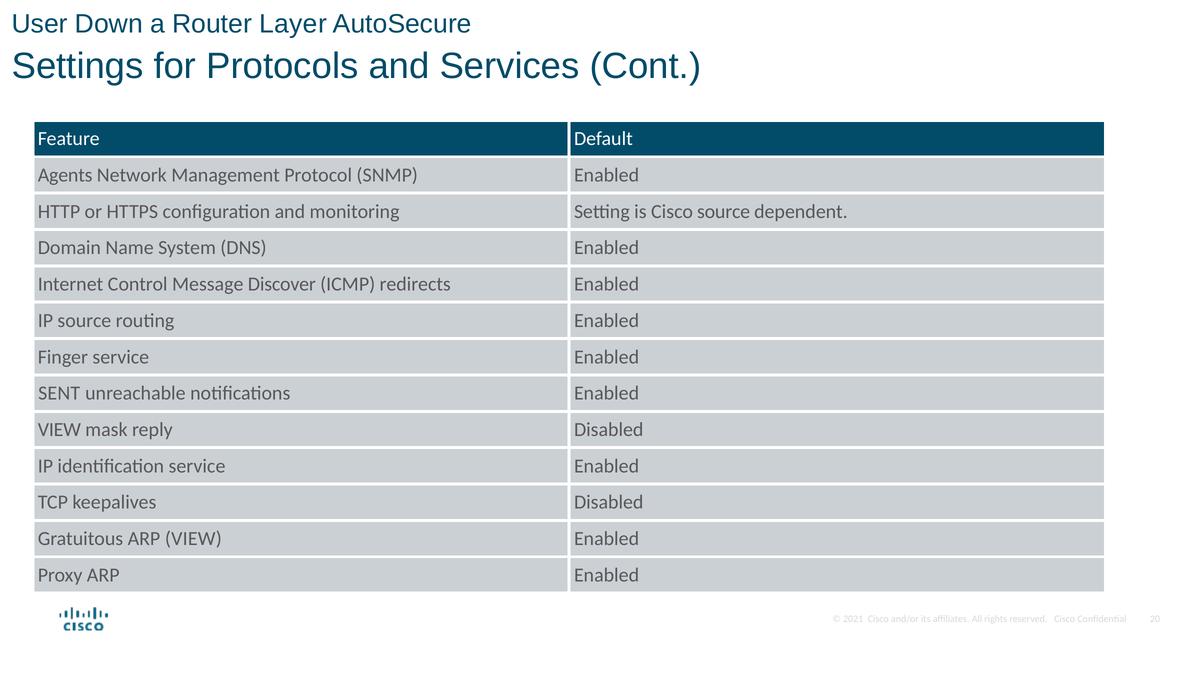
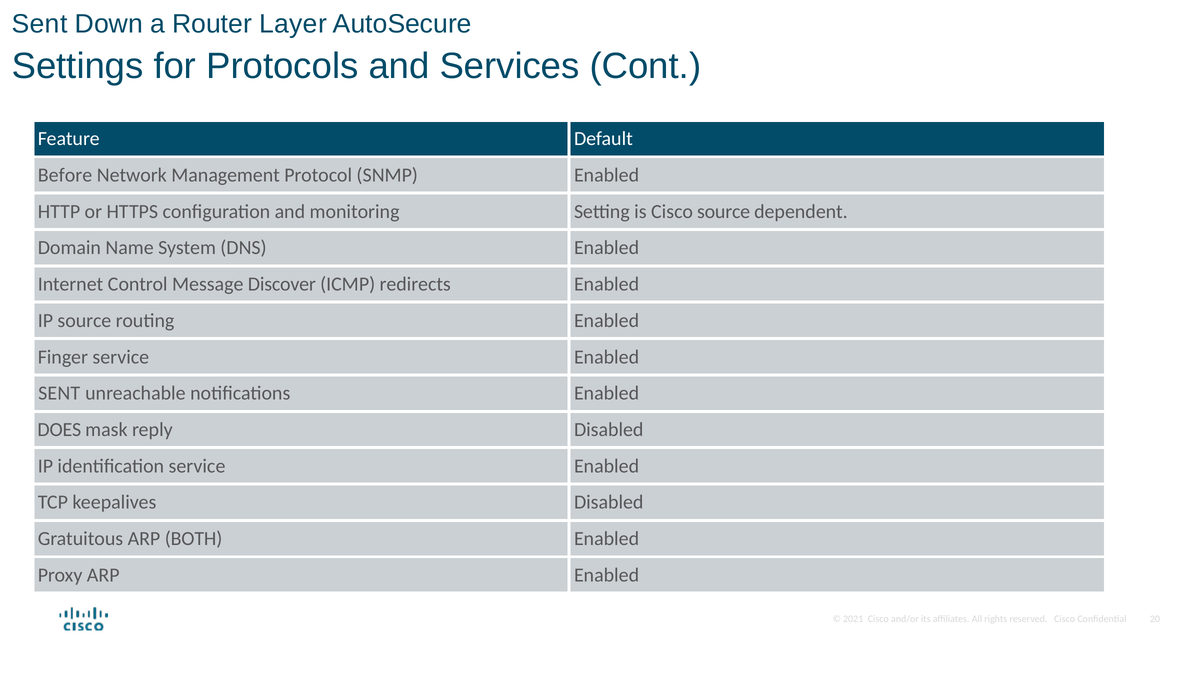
User at (40, 24): User -> Sent
Agents: Agents -> Before
VIEW at (59, 430): VIEW -> DOES
ARP VIEW: VIEW -> BOTH
